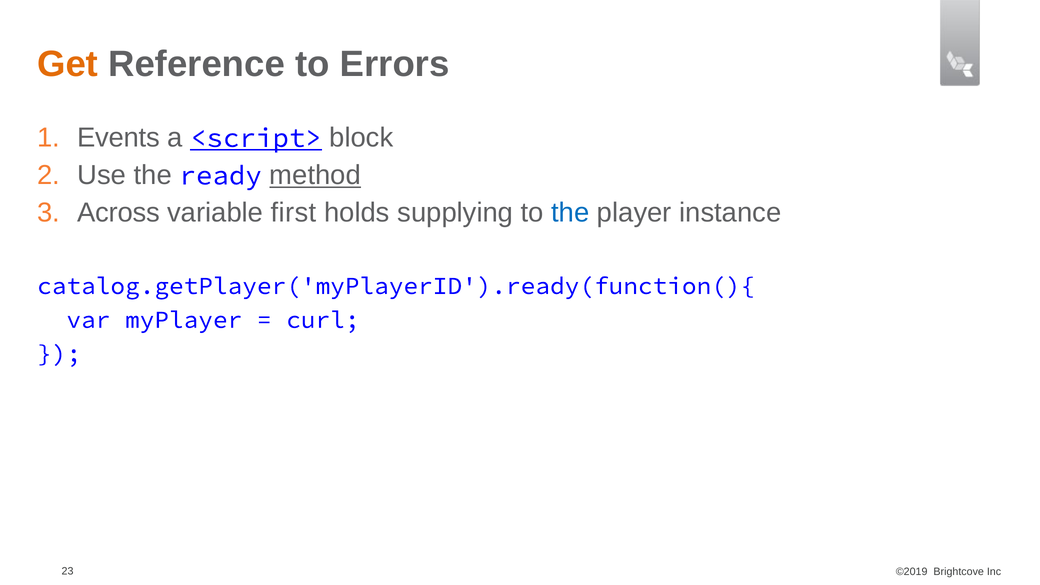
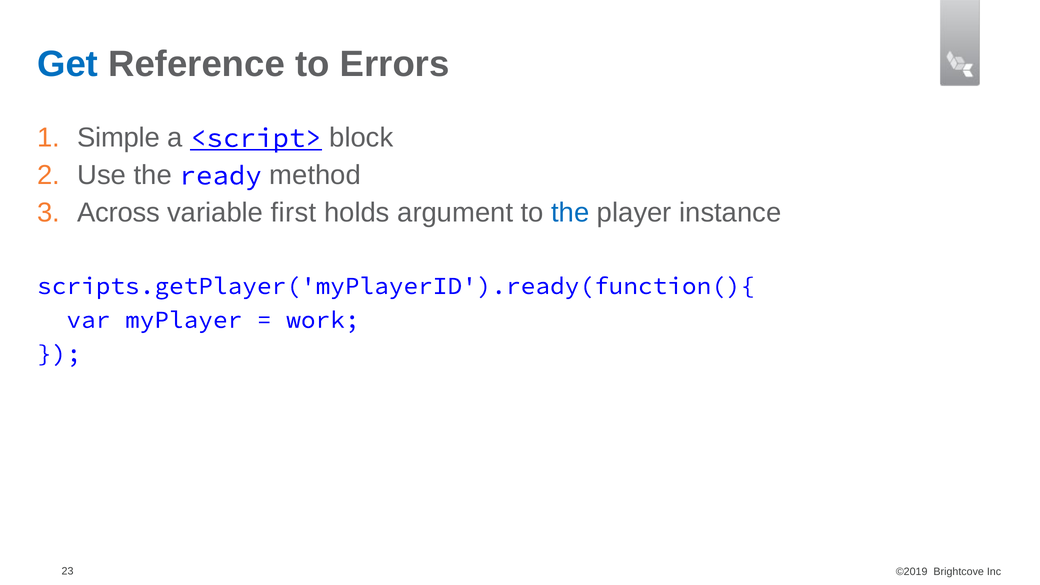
Get colour: orange -> blue
Events: Events -> Simple
method underline: present -> none
supplying: supplying -> argument
catalog.getPlayer('myPlayerID').ready(function(){: catalog.getPlayer('myPlayerID').ready(function(){ -> scripts.getPlayer('myPlayerID').ready(function(){
curl: curl -> work
